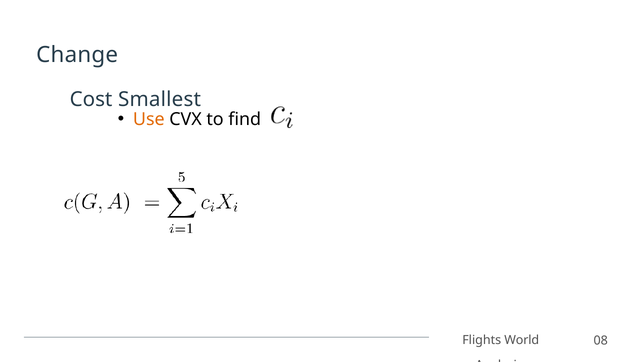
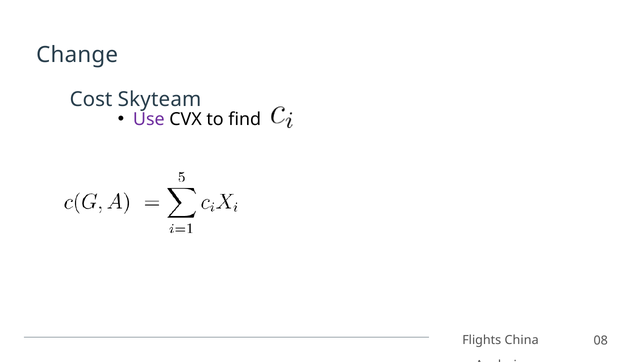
Smallest: Smallest -> Skyteam
Use colour: orange -> purple
World: World -> China
